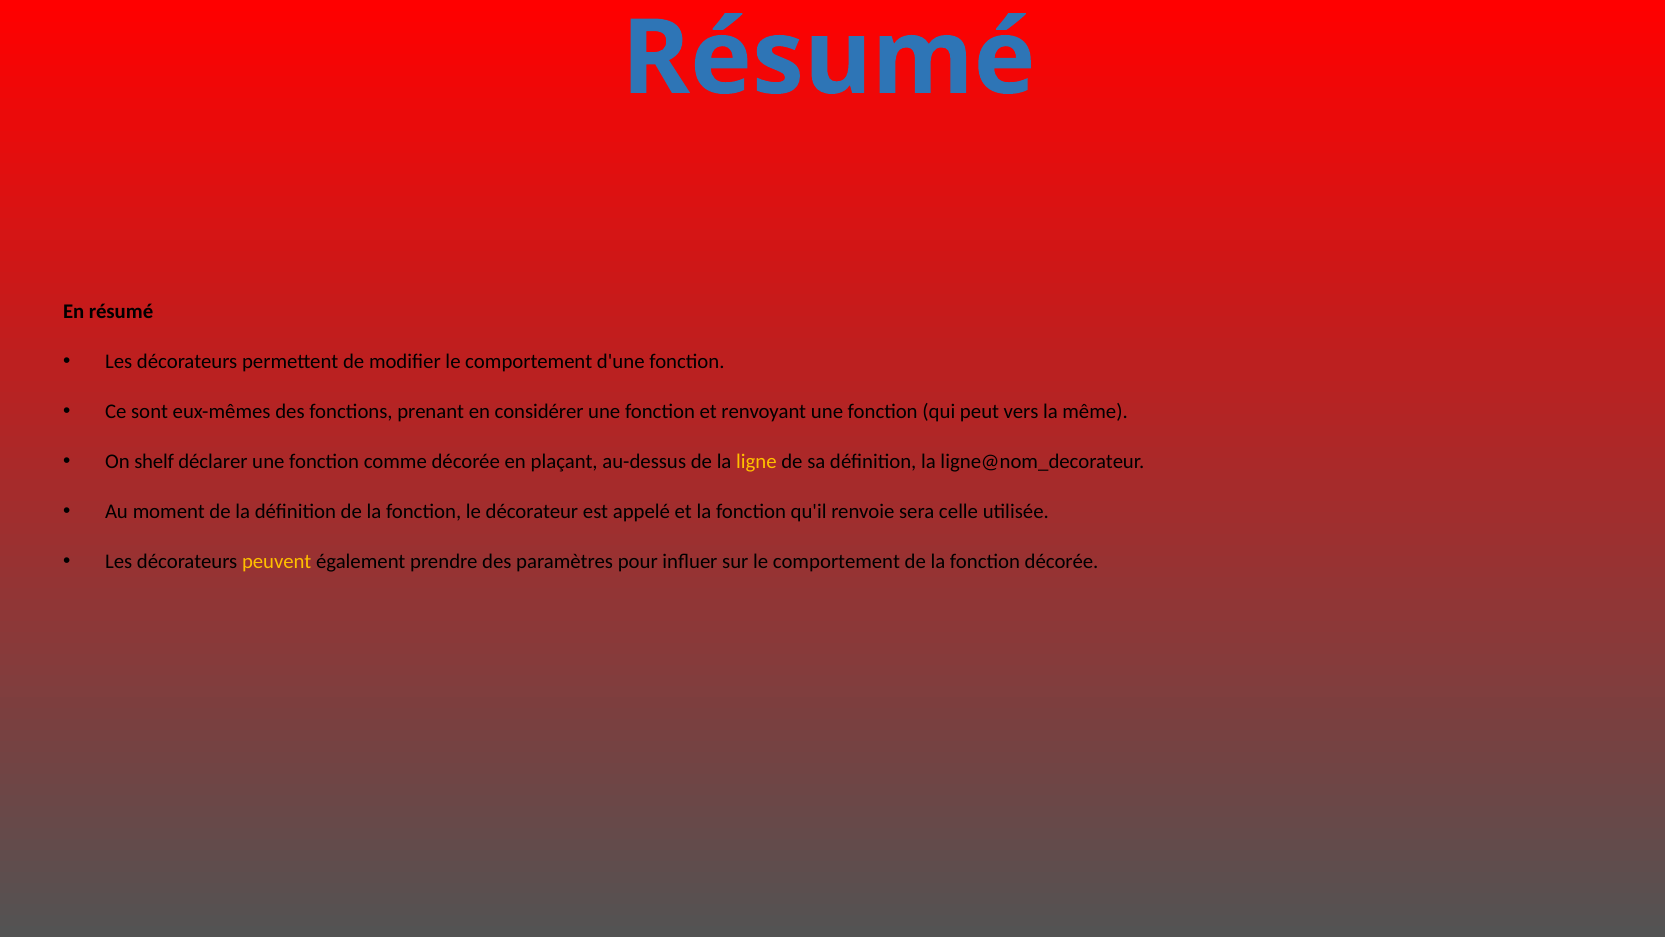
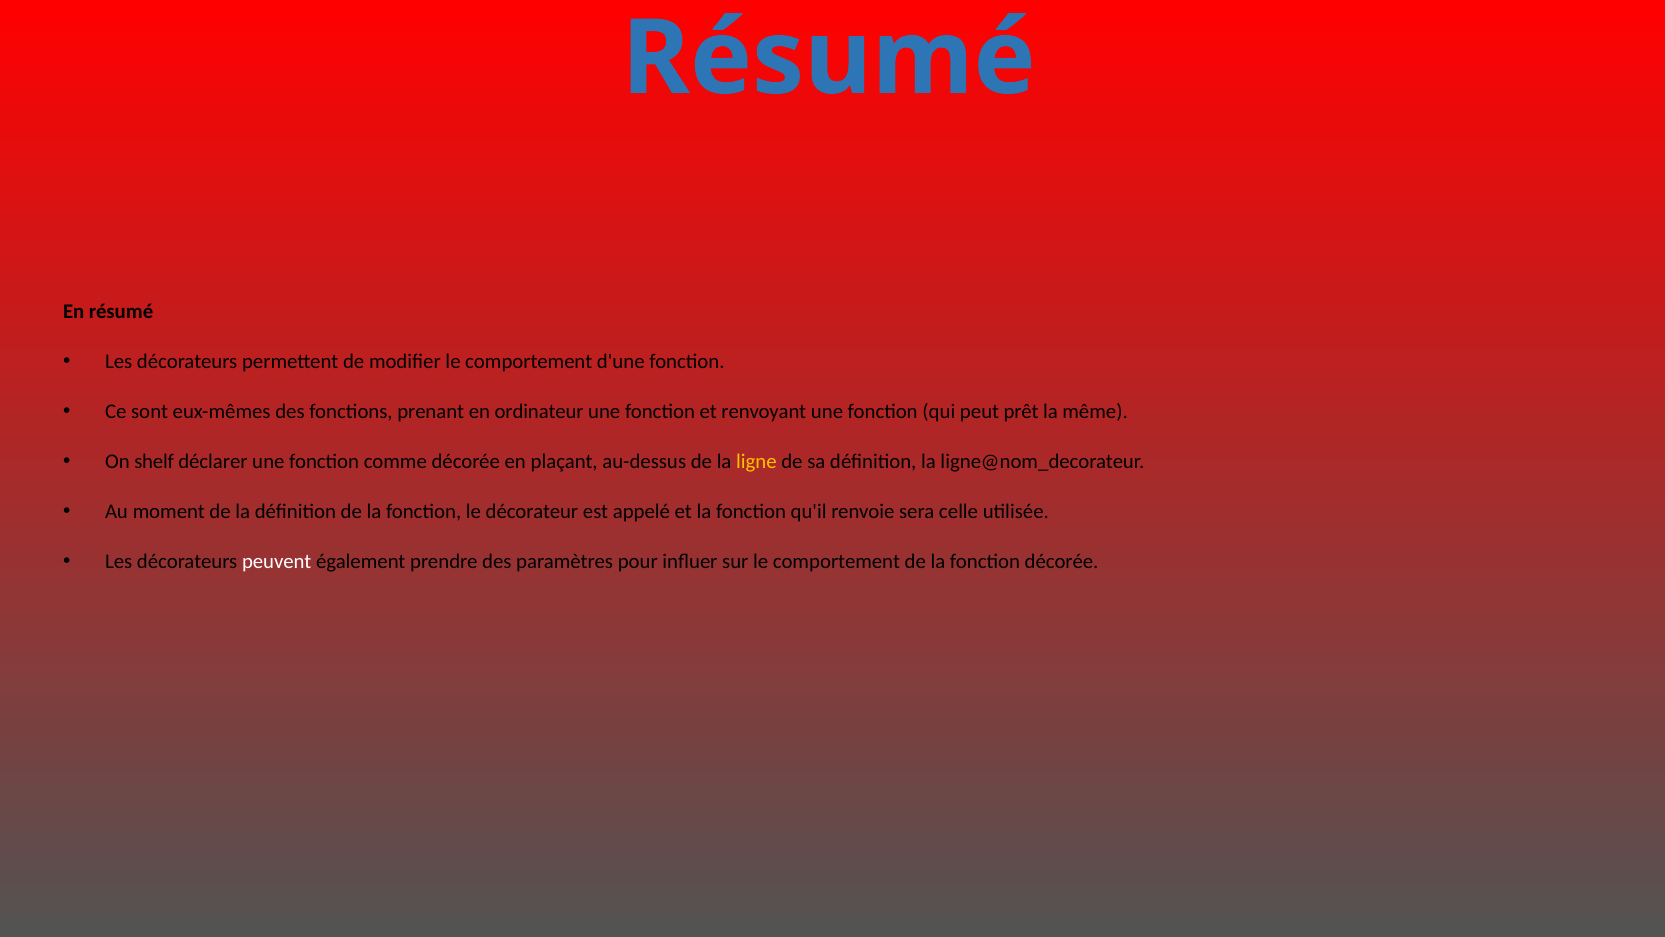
considérer: considérer -> ordinateur
vers: vers -> prêt
peuvent colour: yellow -> white
